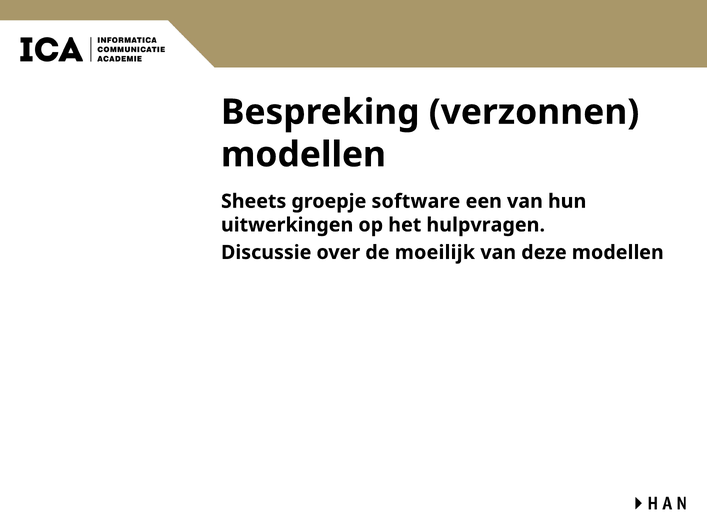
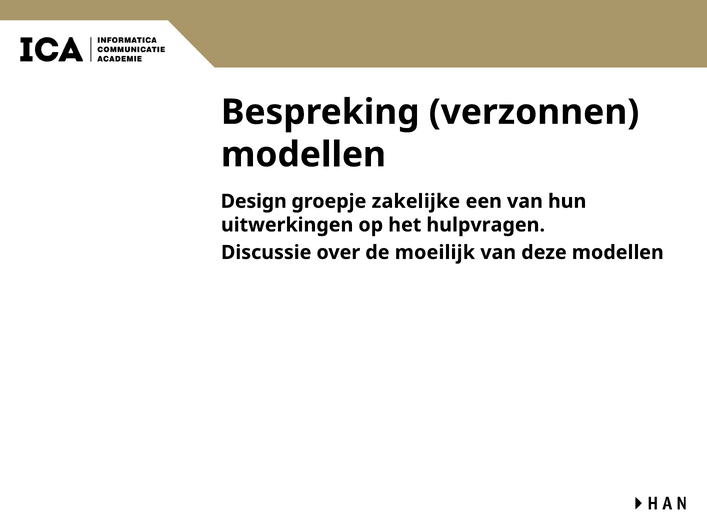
Sheets: Sheets -> Design
software: software -> zakelijke
